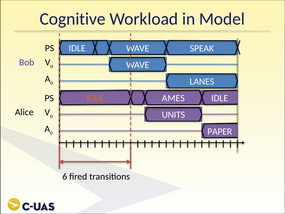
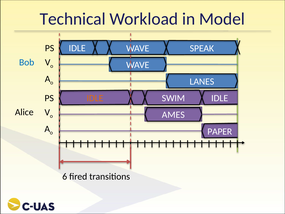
Cognitive: Cognitive -> Technical
Bob colour: purple -> blue
AMES: AMES -> SWIM
UNITS: UNITS -> AMES
